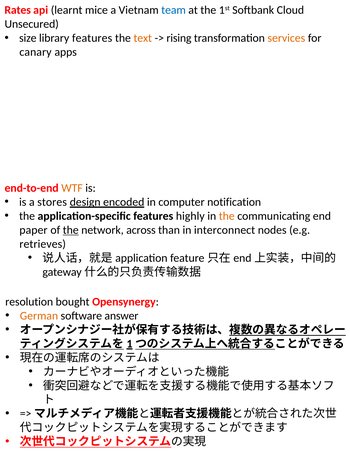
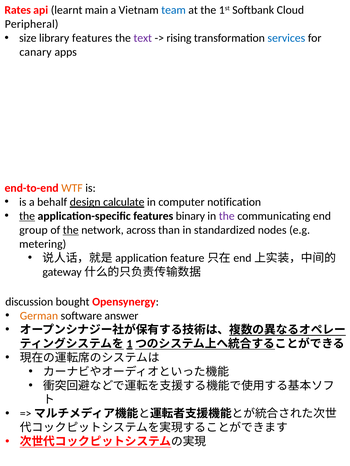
mice: mice -> main
Unsecured: Unsecured -> Peripheral
text colour: orange -> purple
services colour: orange -> blue
stores: stores -> behalf
encoded: encoded -> calculate
the at (27, 216) underline: none -> present
highly: highly -> binary
the at (227, 216) colour: orange -> purple
paper: paper -> group
interconnect: interconnect -> standardized
retrieves: retrieves -> metering
resolution: resolution -> discussion
